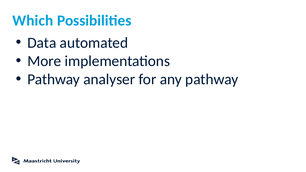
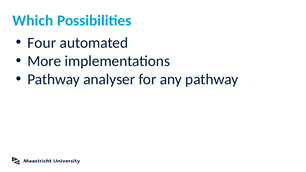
Data: Data -> Four
